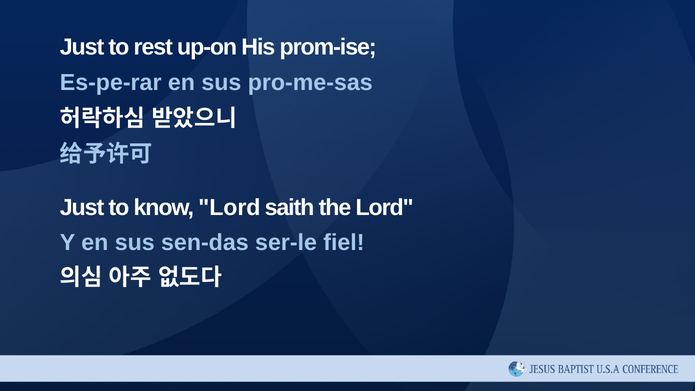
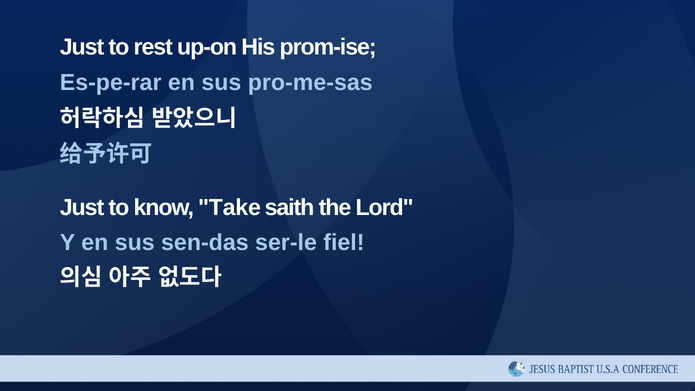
know Lord: Lord -> Take
